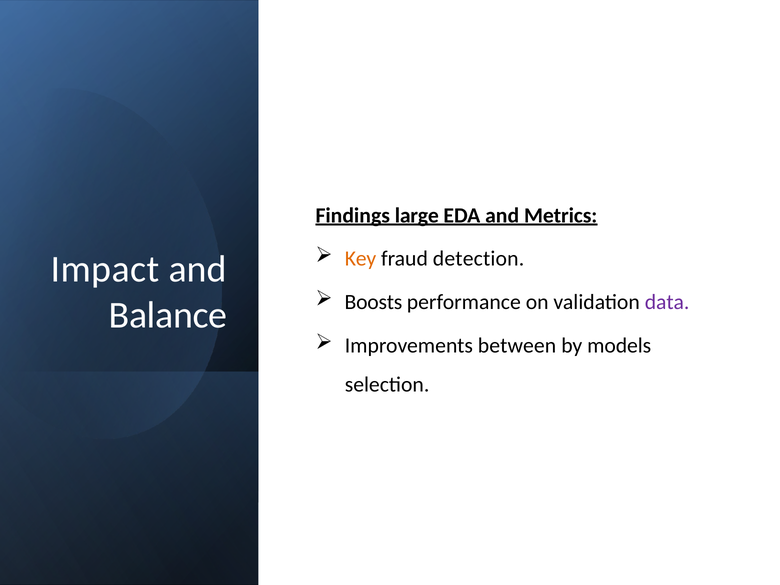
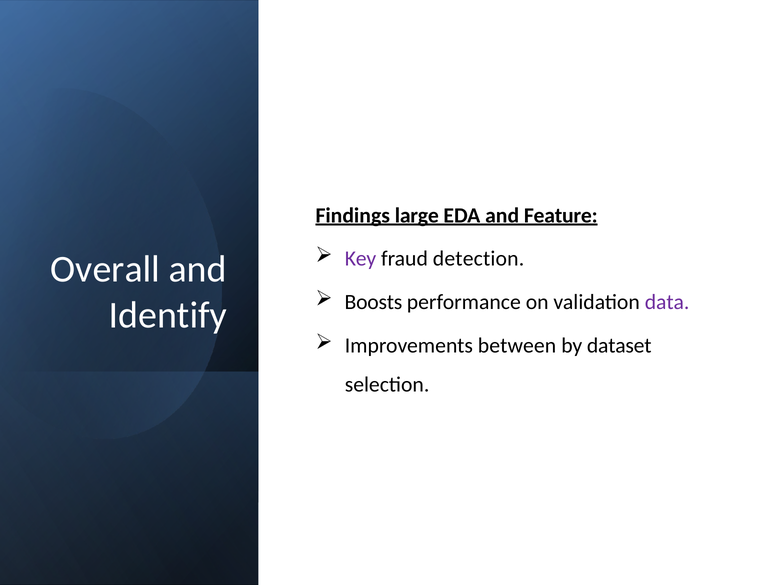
Metrics: Metrics -> Feature
Key colour: orange -> purple
Impact: Impact -> Overall
Balance: Balance -> Identify
models: models -> dataset
